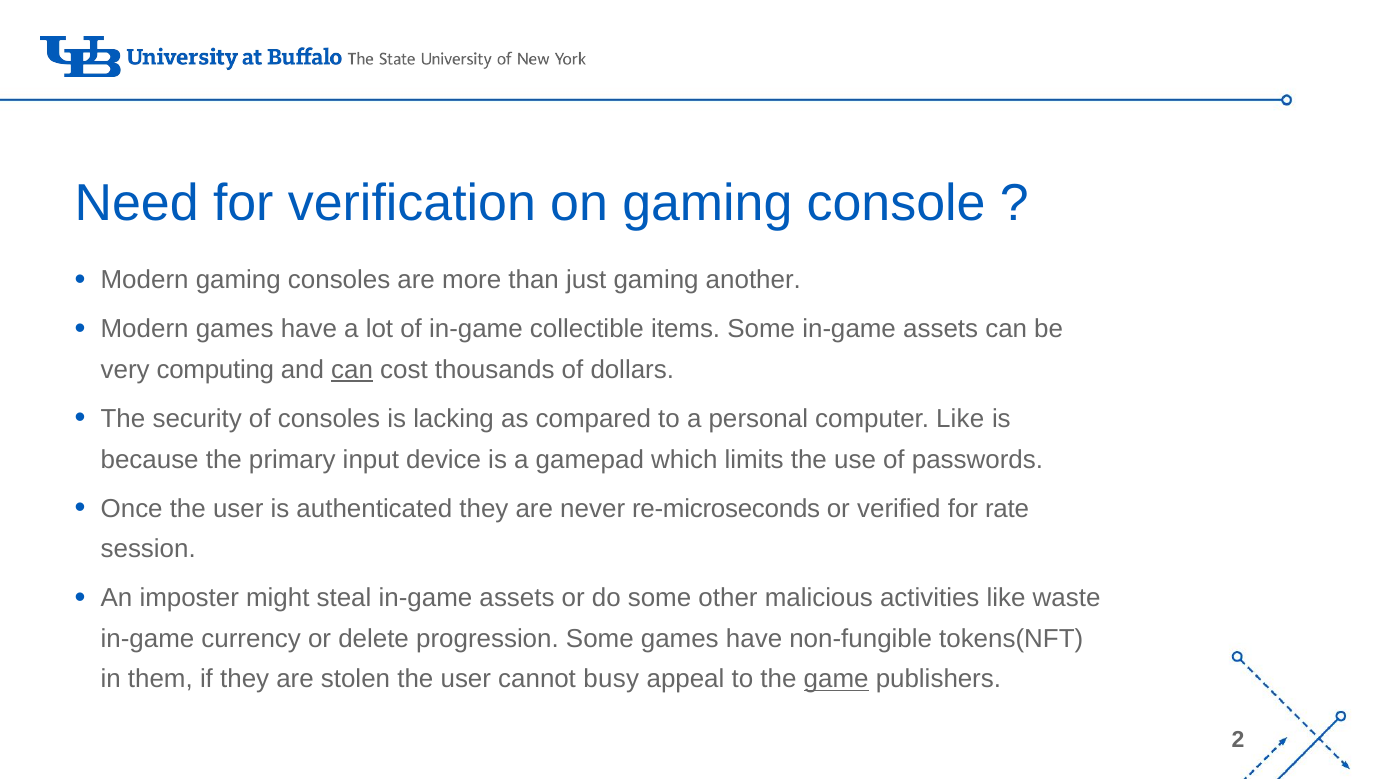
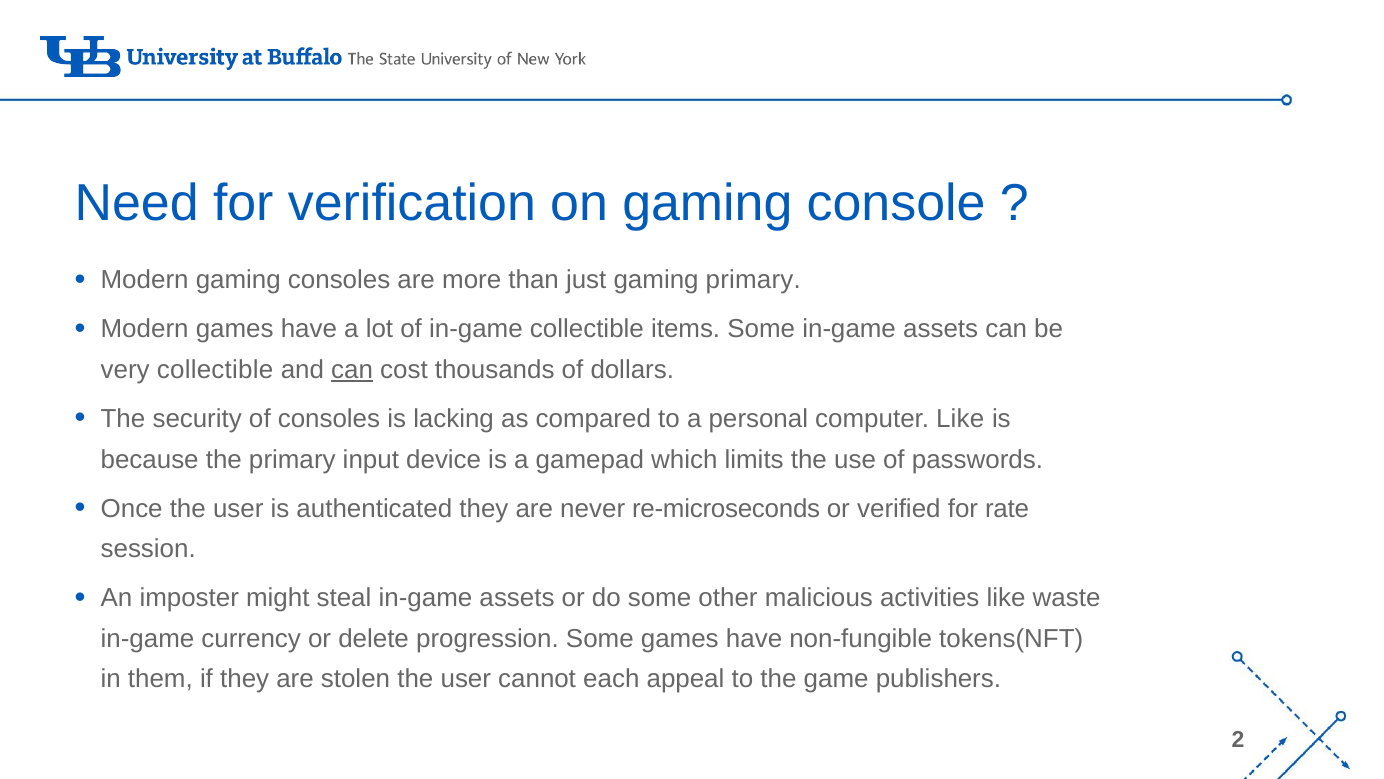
gaming another: another -> primary
very computing: computing -> collectible
busy: busy -> each
game underline: present -> none
